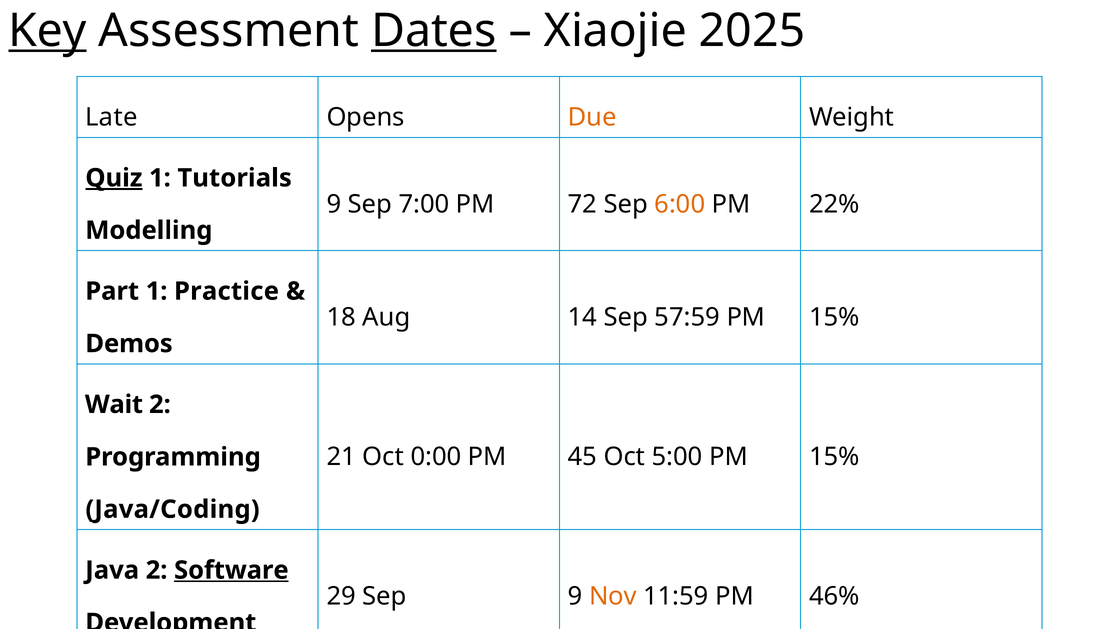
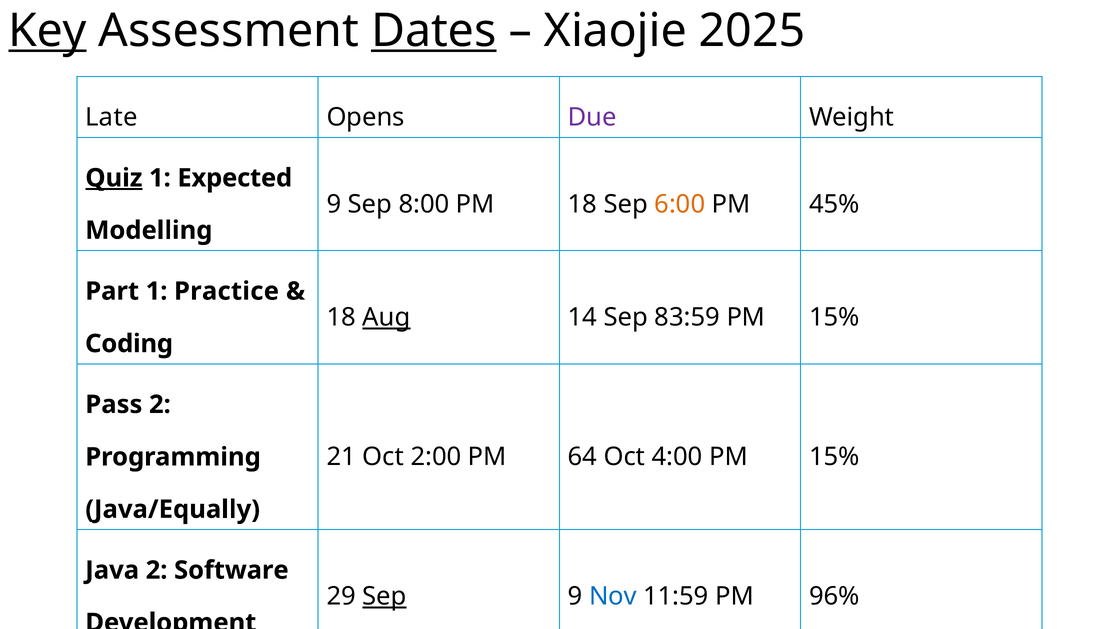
Due colour: orange -> purple
Tutorials: Tutorials -> Expected
7:00: 7:00 -> 8:00
PM 72: 72 -> 18
22%: 22% -> 45%
Aug underline: none -> present
57:59: 57:59 -> 83:59
Demos: Demos -> Coding
Wait: Wait -> Pass
0:00: 0:00 -> 2:00
45: 45 -> 64
5:00: 5:00 -> 4:00
Java/Coding: Java/Coding -> Java/Equally
Software underline: present -> none
Sep at (384, 597) underline: none -> present
Nov at (613, 597) colour: orange -> blue
46%: 46% -> 96%
